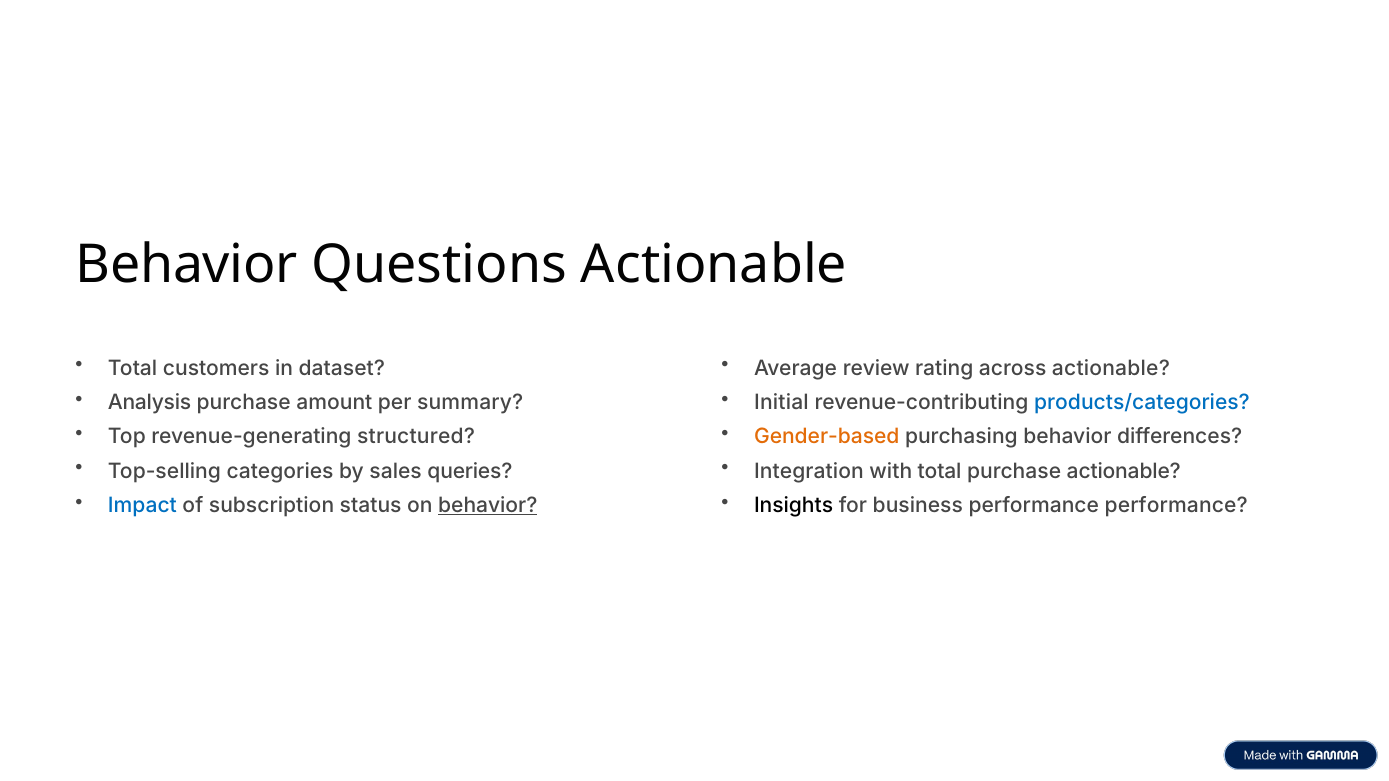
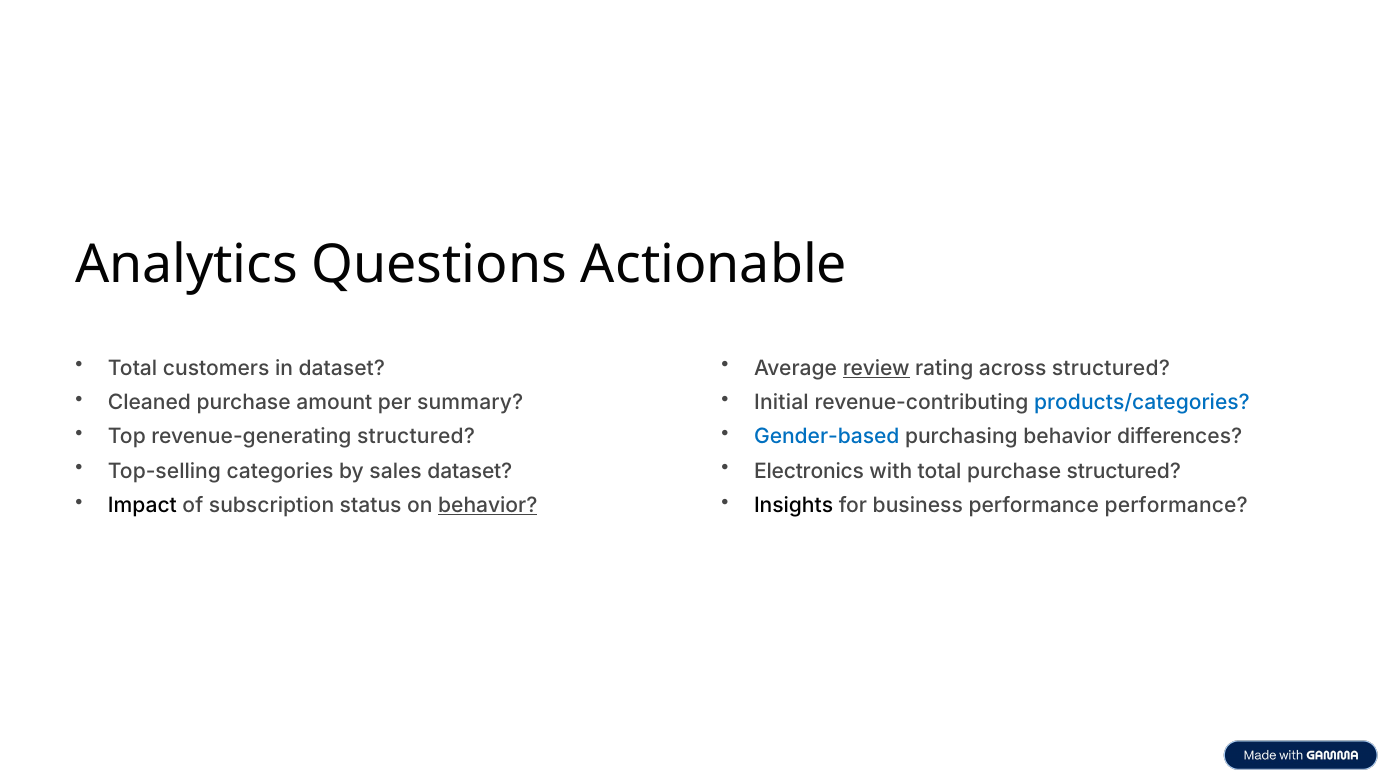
Behavior at (187, 265): Behavior -> Analytics
review underline: none -> present
across actionable: actionable -> structured
Analysis: Analysis -> Cleaned
Gender-based colour: orange -> blue
sales queries: queries -> dataset
Integration: Integration -> Electronics
purchase actionable: actionable -> structured
Impact colour: blue -> black
